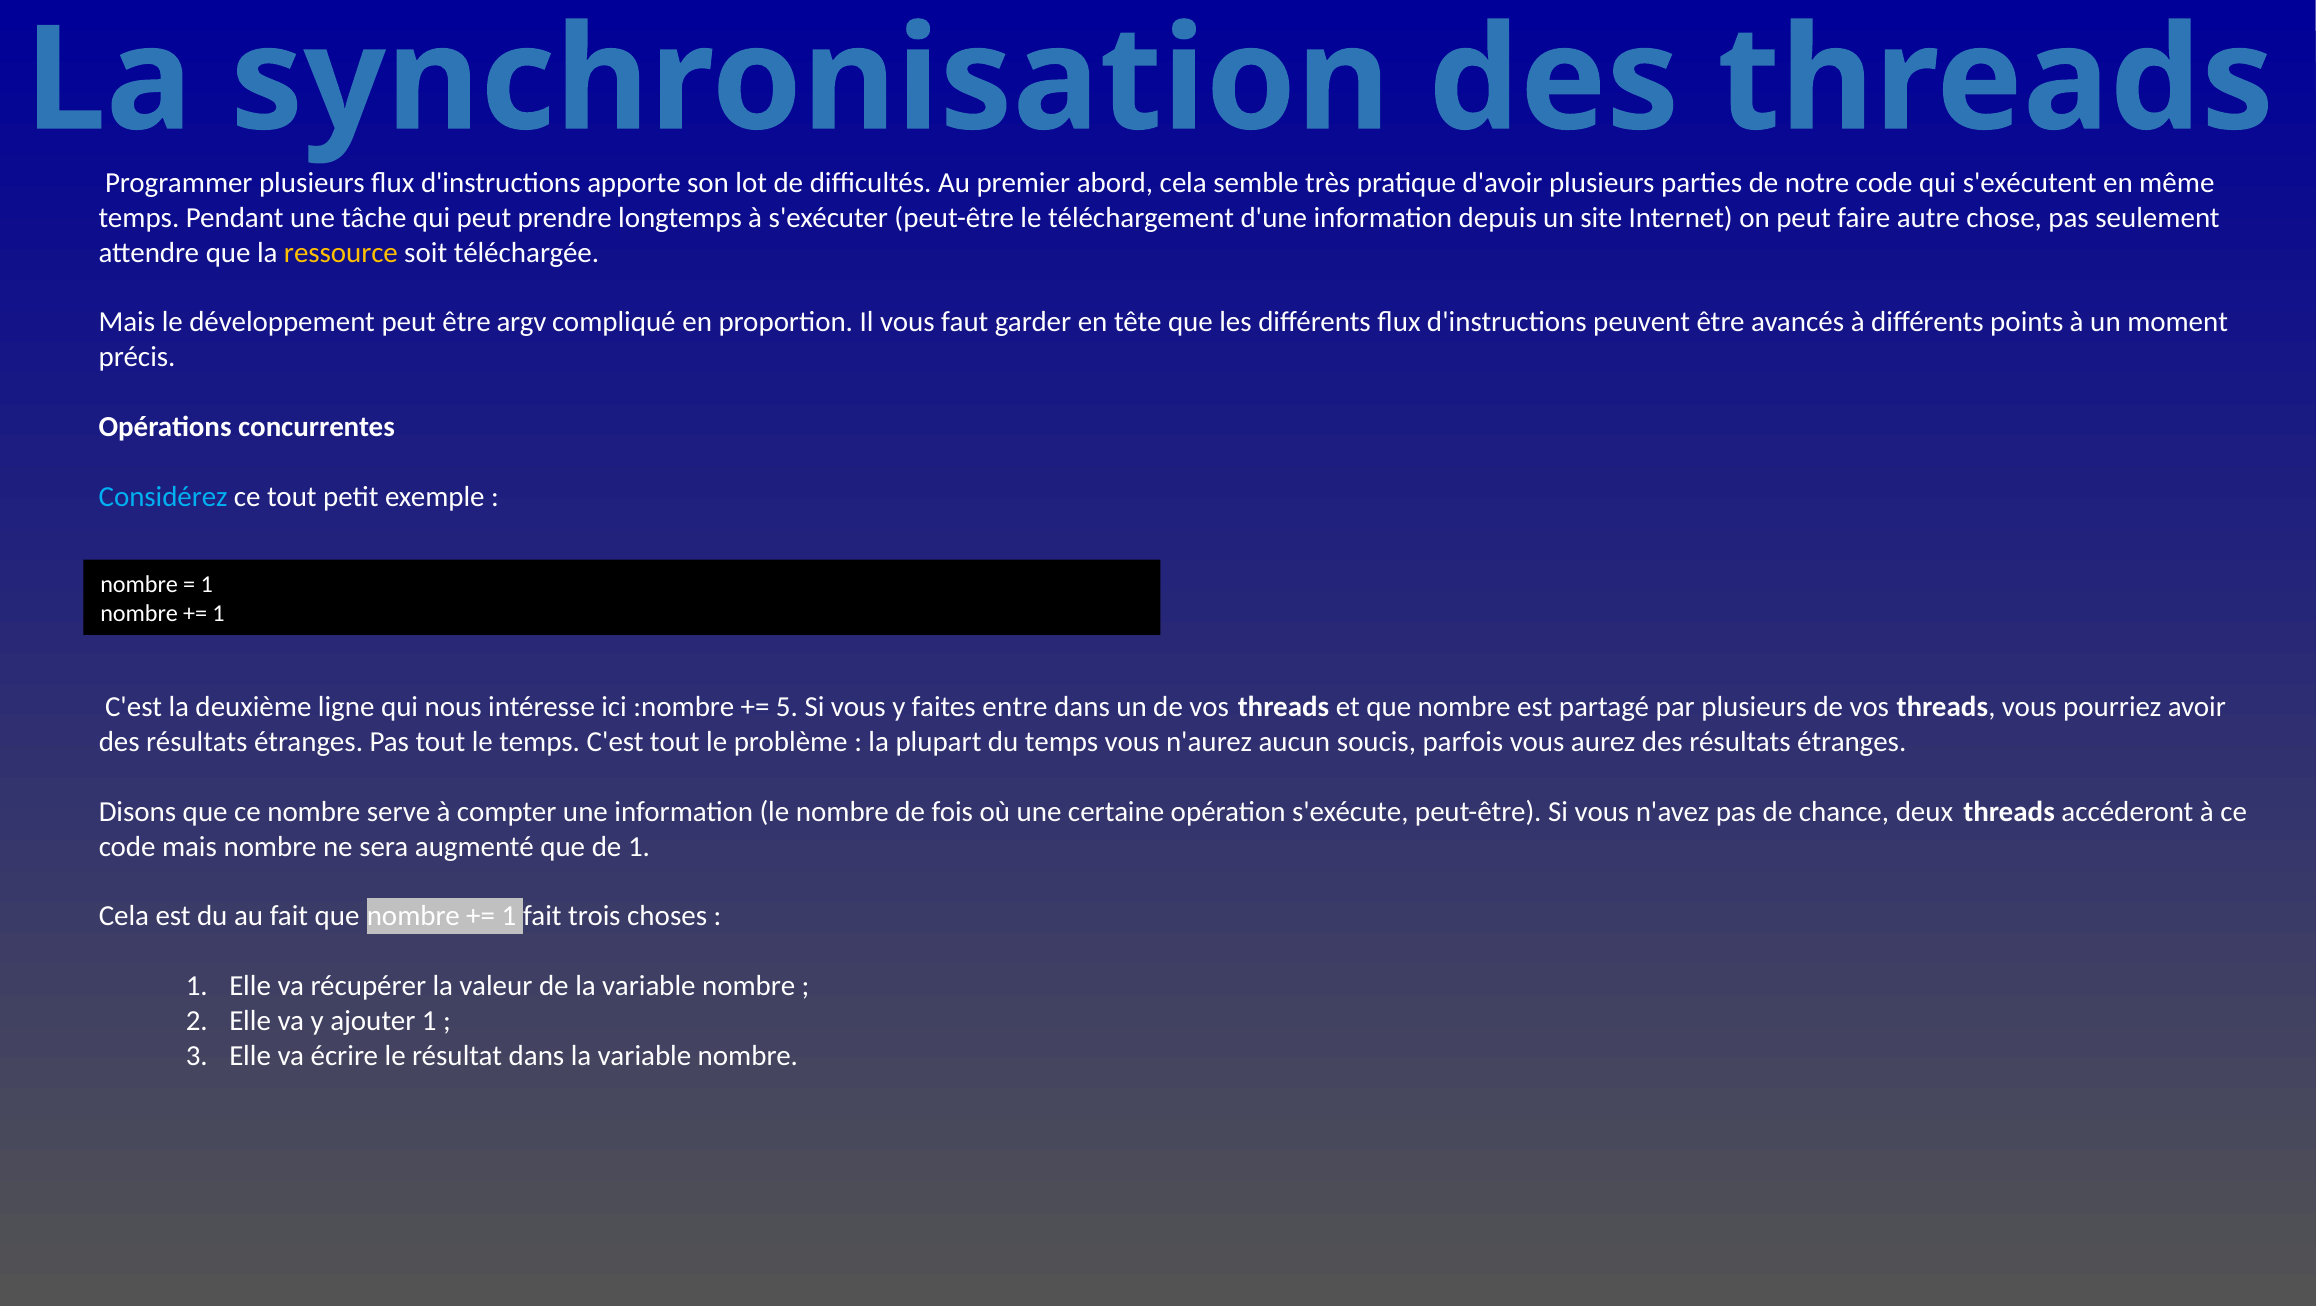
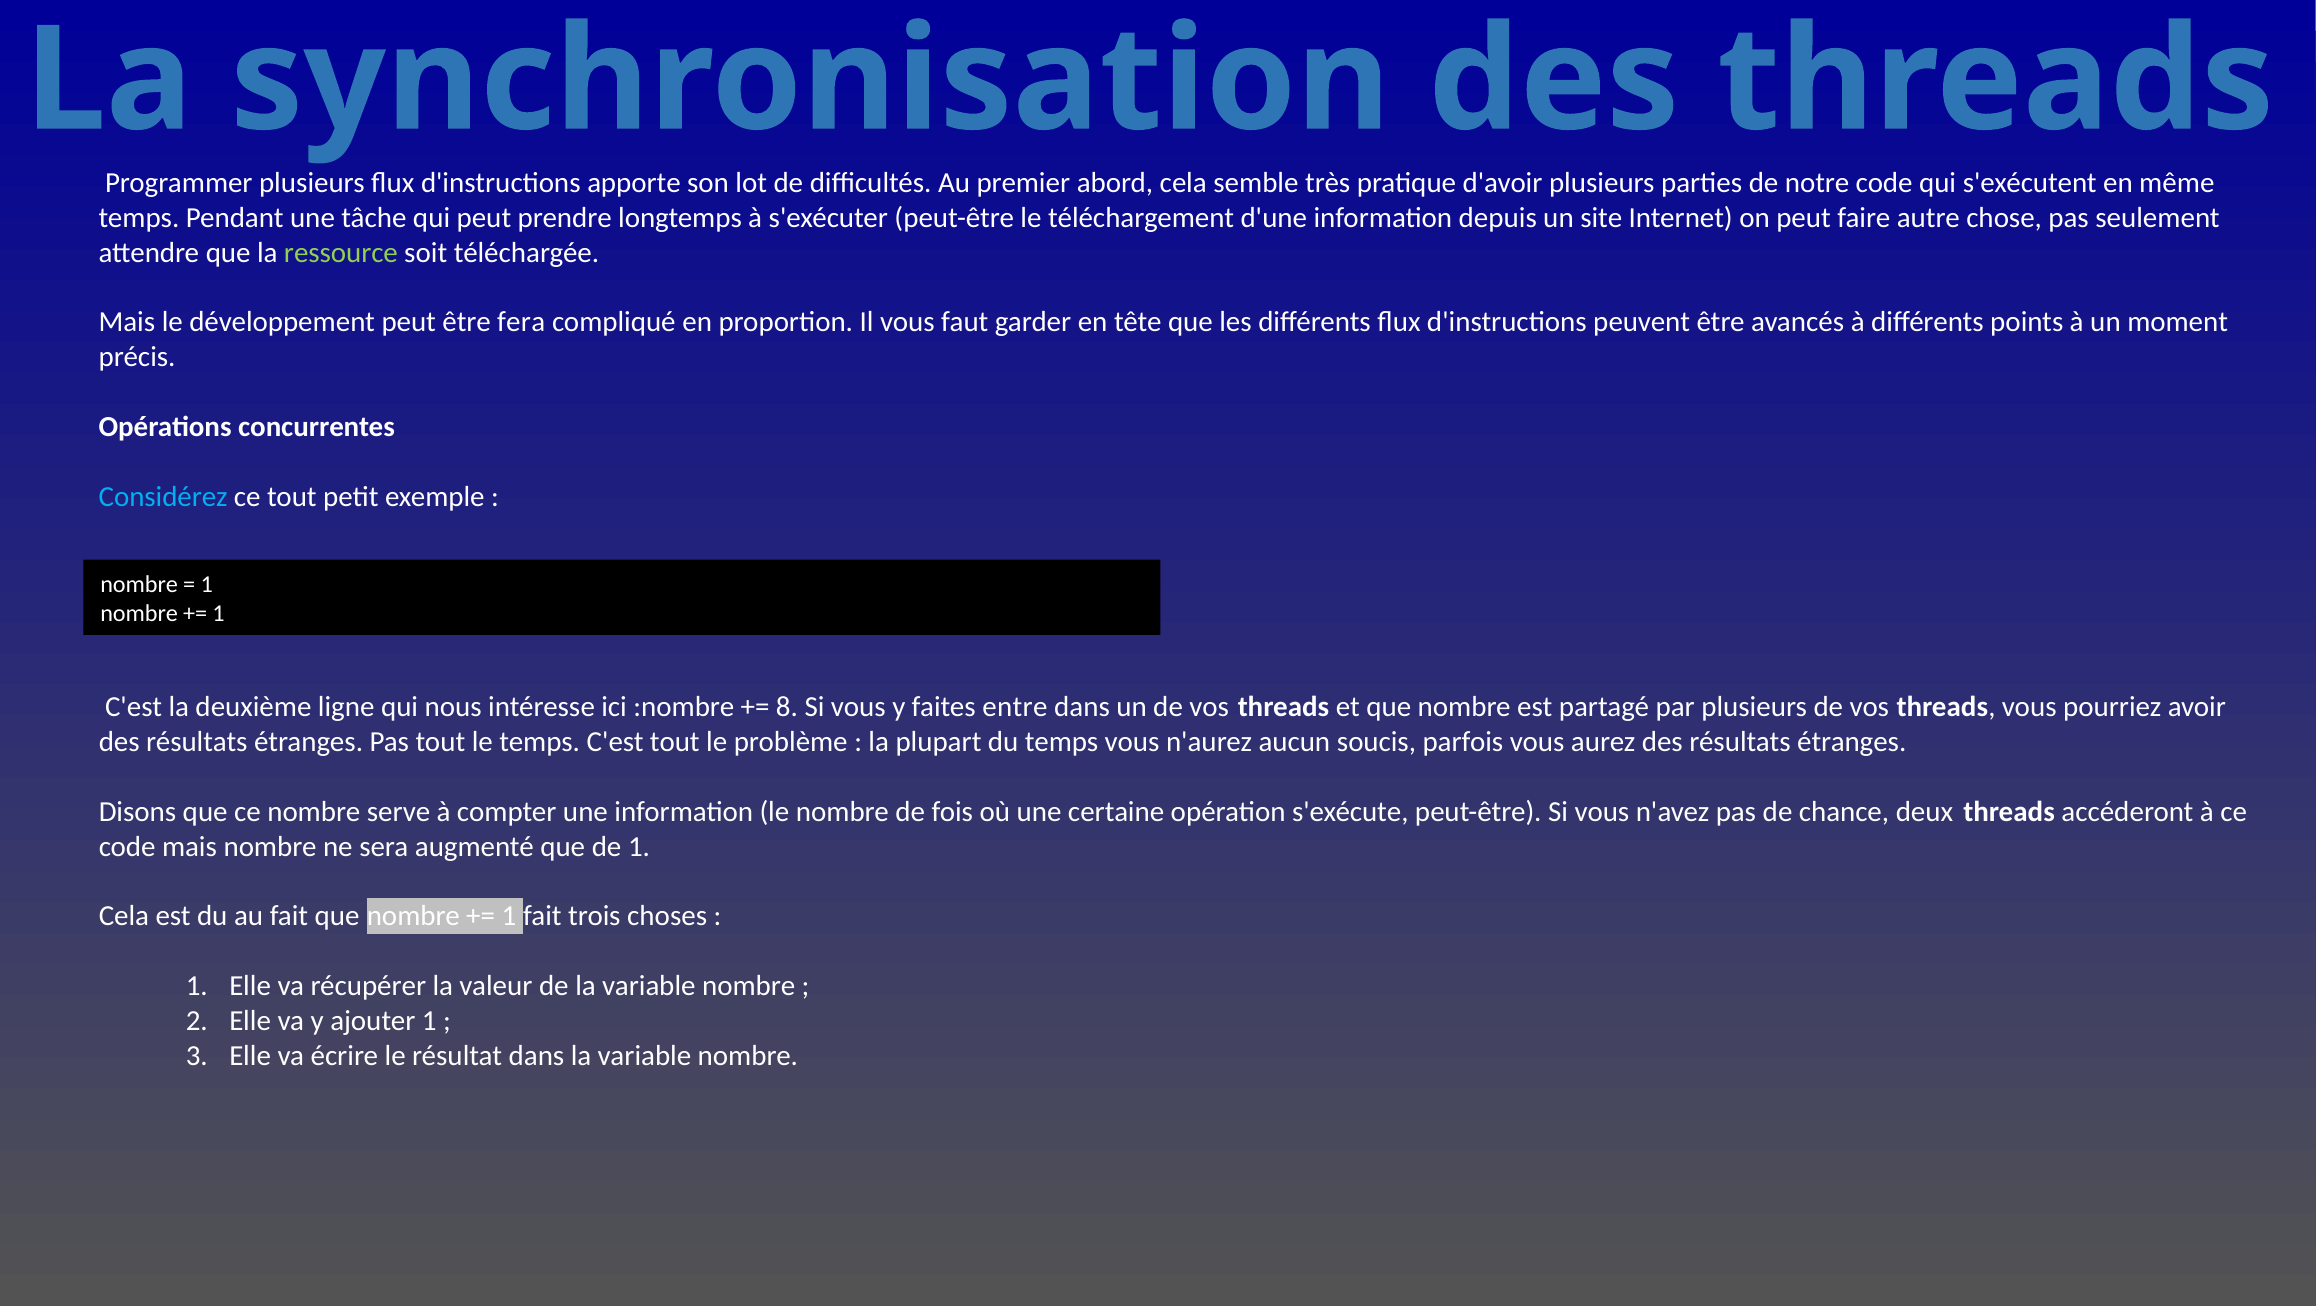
ressource colour: yellow -> light green
argv: argv -> fera
5: 5 -> 8
